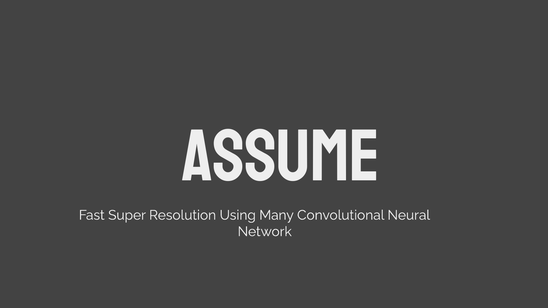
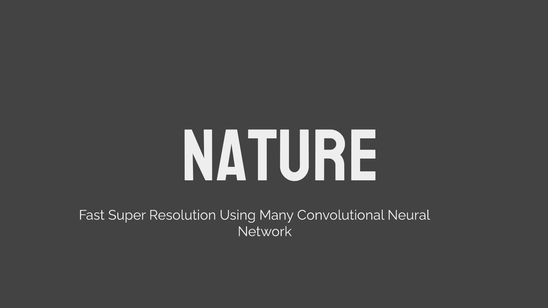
ASSUME: ASSUME -> NATURE
